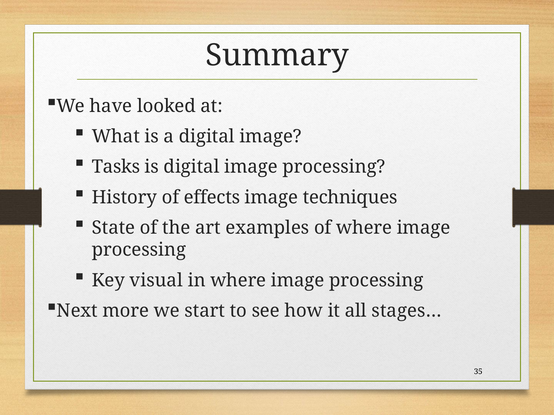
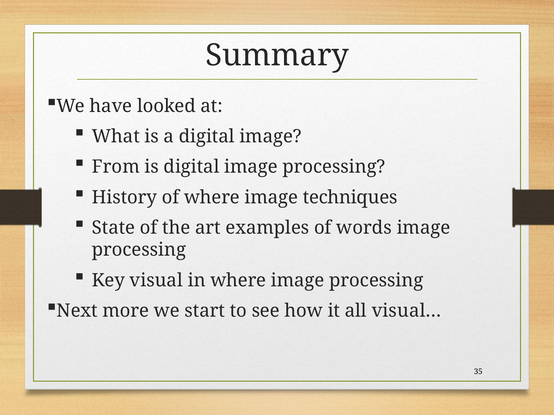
Tasks: Tasks -> From
of effects: effects -> where
of where: where -> words
stages…: stages… -> visual…
